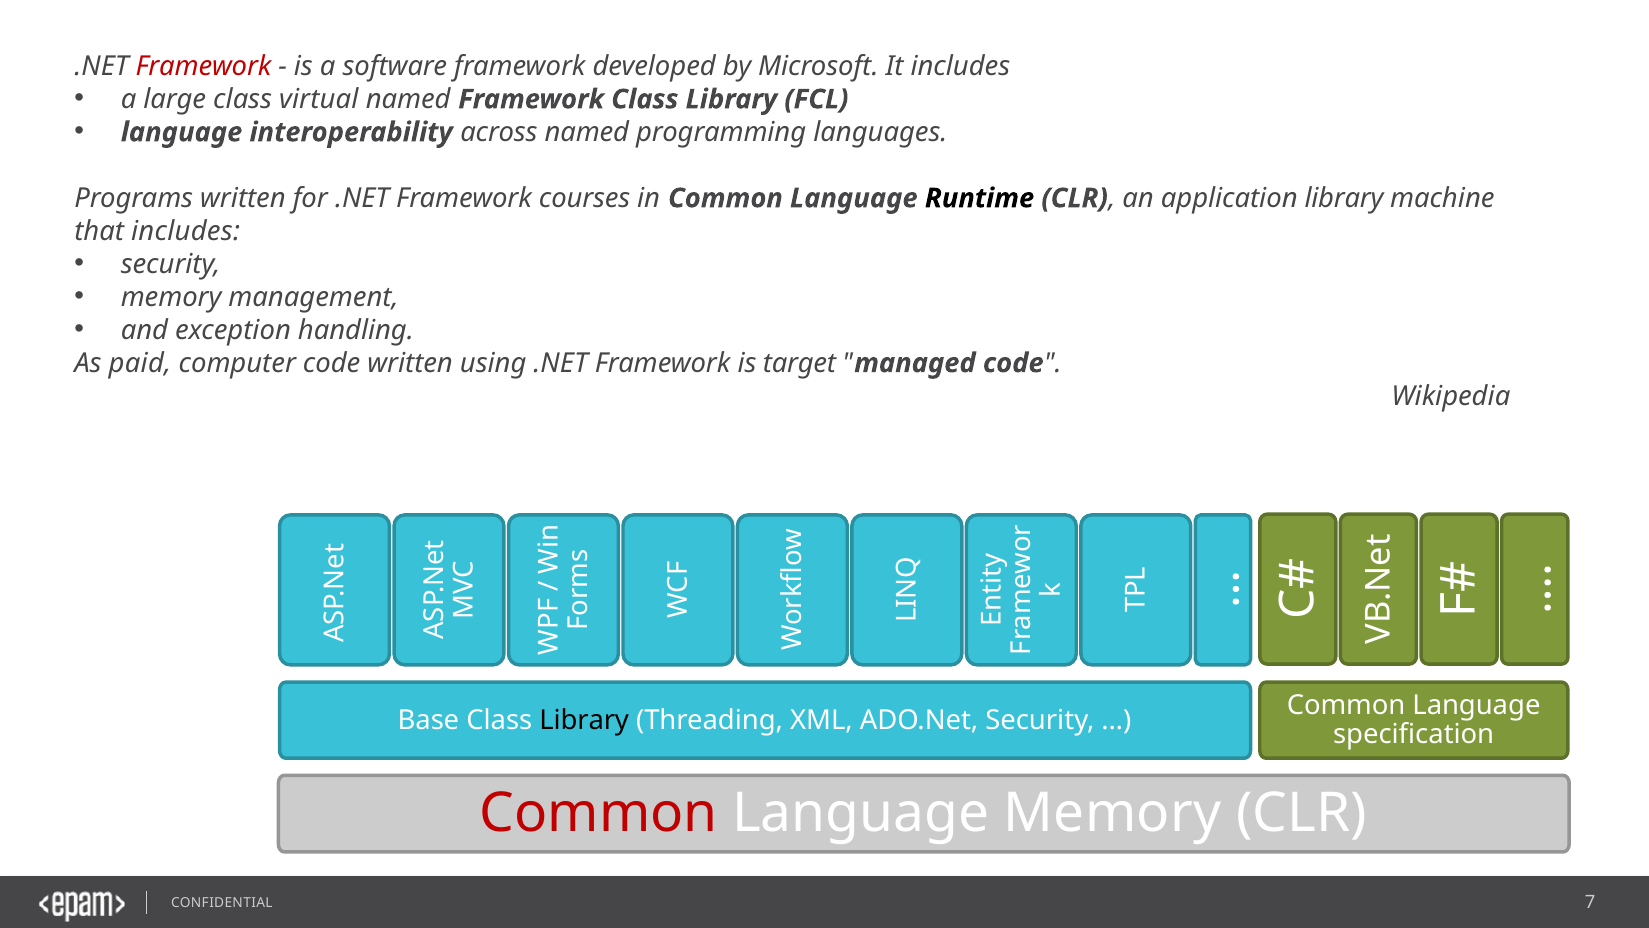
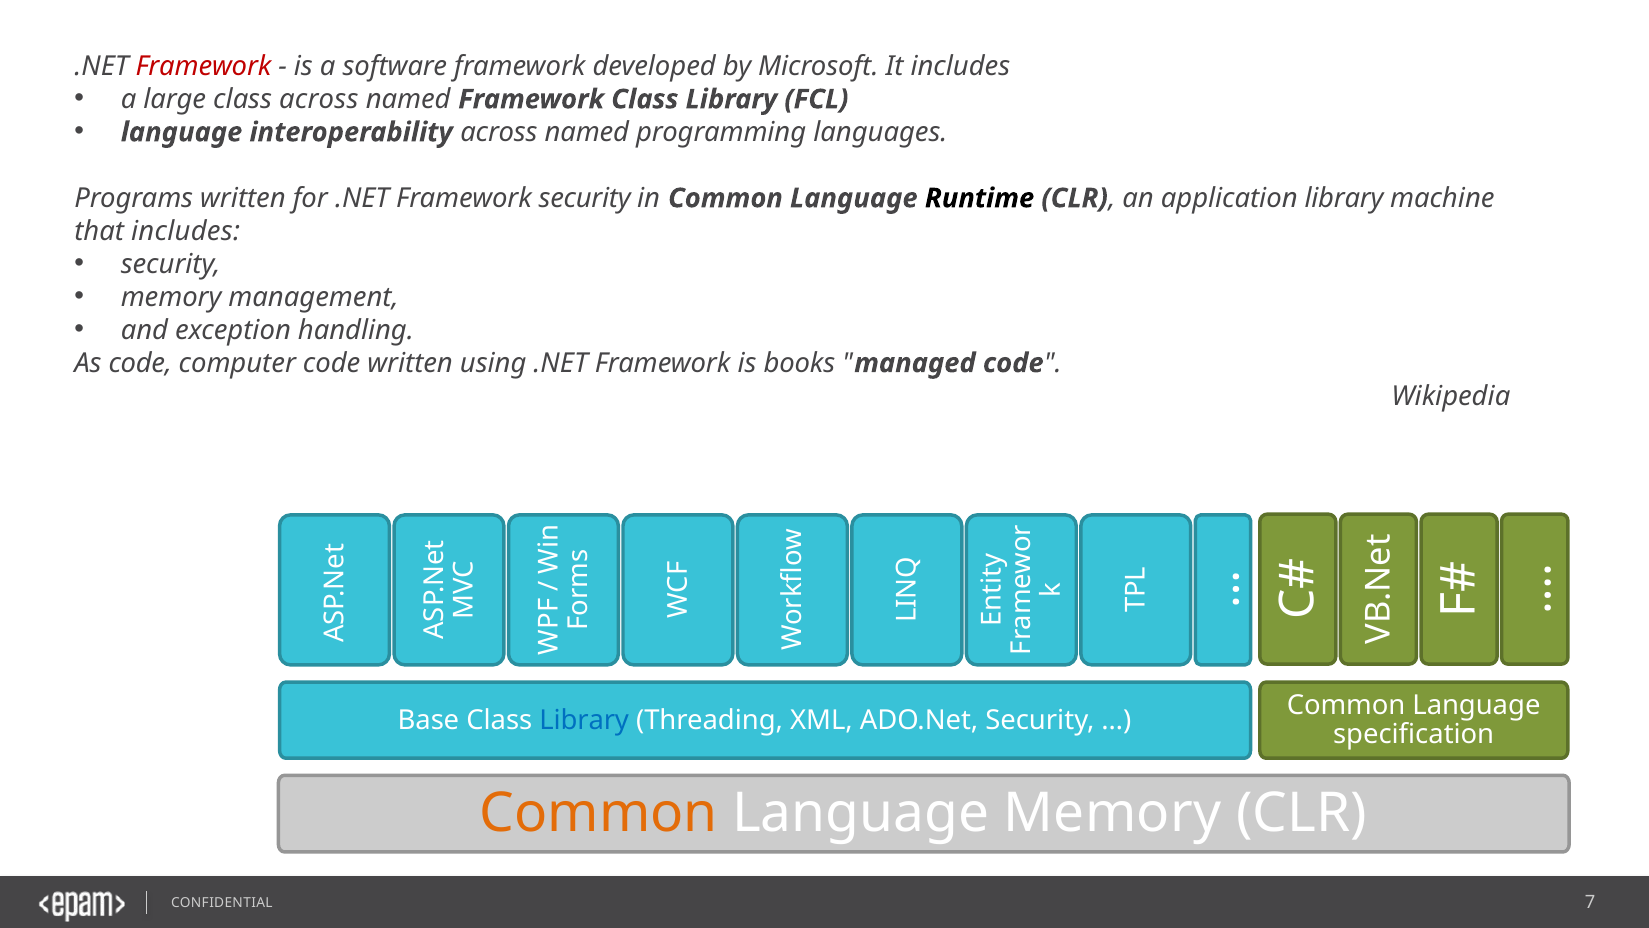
class virtual: virtual -> across
Framework courses: courses -> security
As paid: paid -> code
target: target -> books
Library at (584, 720) colour: black -> blue
Common at (599, 813) colour: red -> orange
